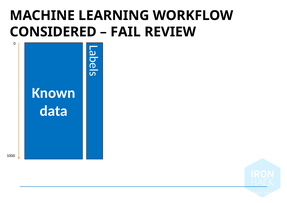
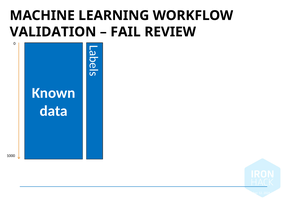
CONSIDERED: CONSIDERED -> VALIDATION
